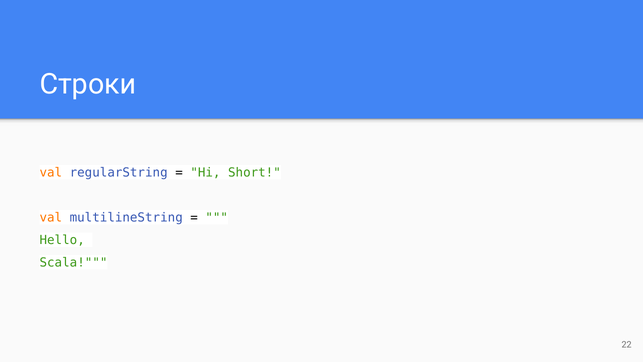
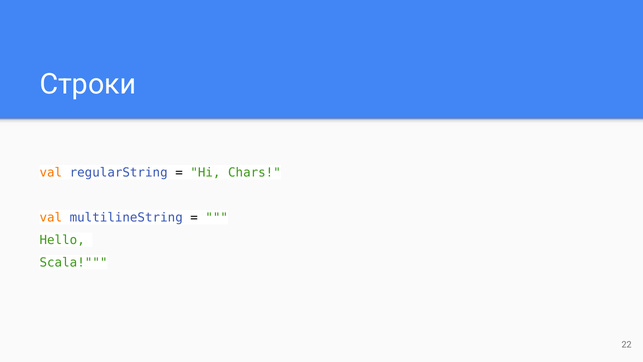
Short: Short -> Chars
